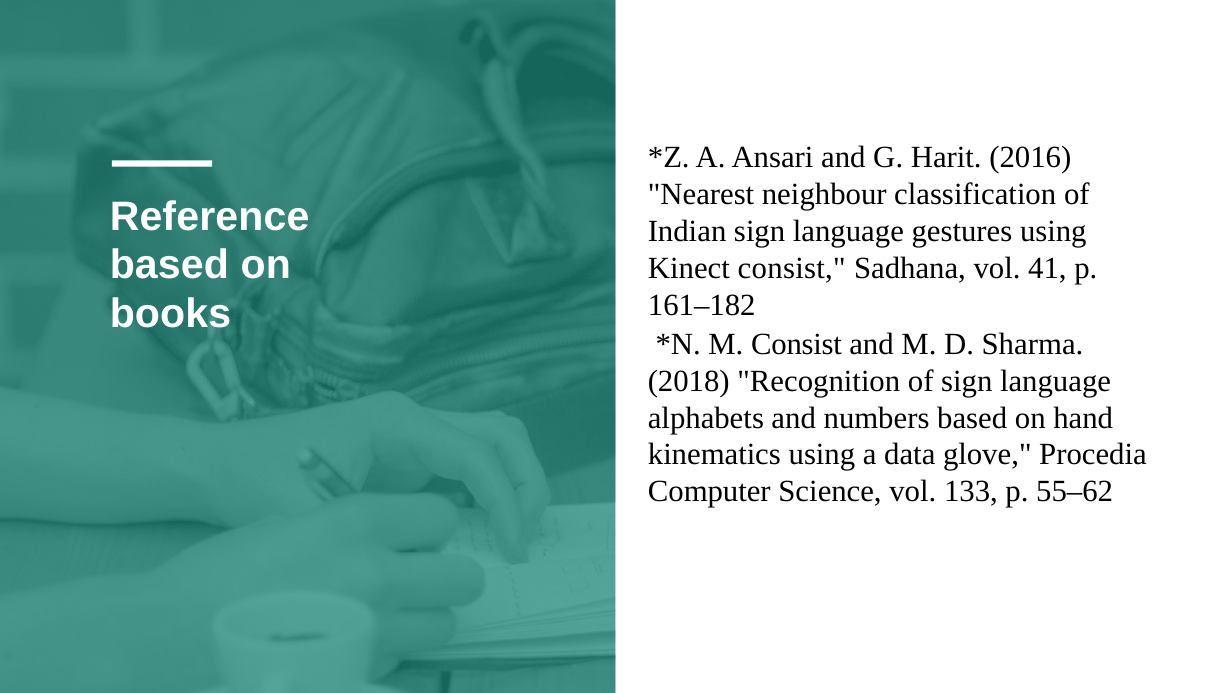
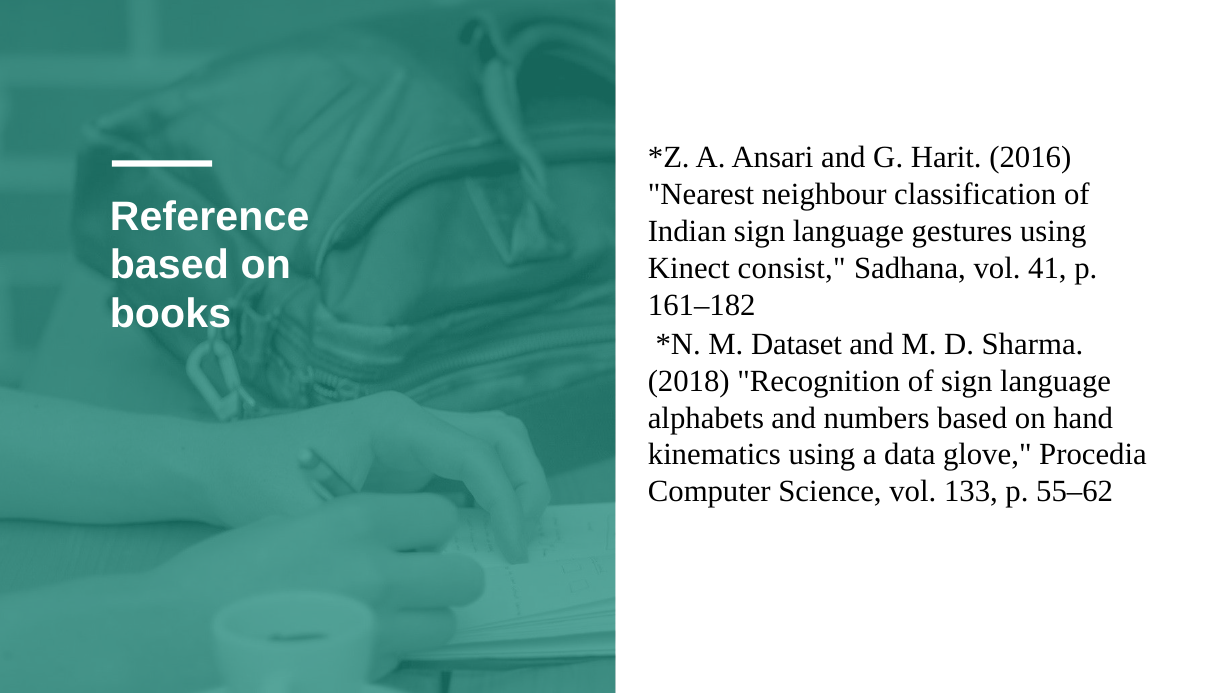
M Consist: Consist -> Dataset
